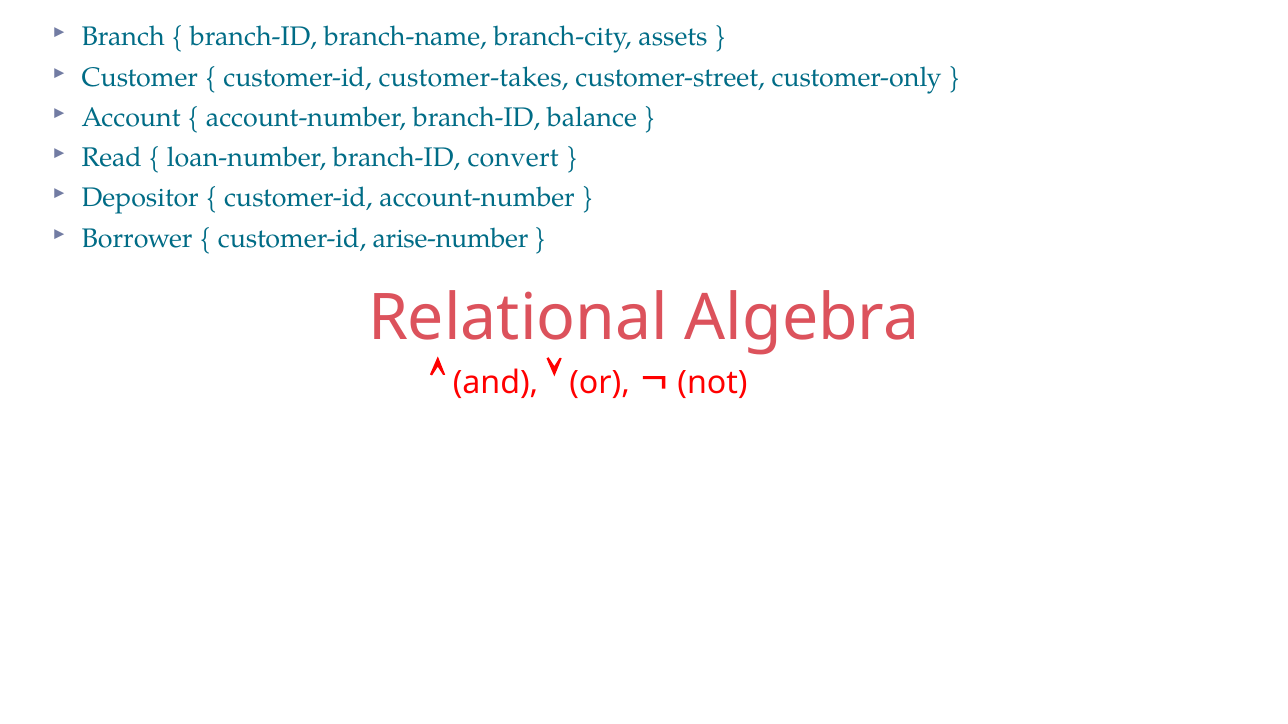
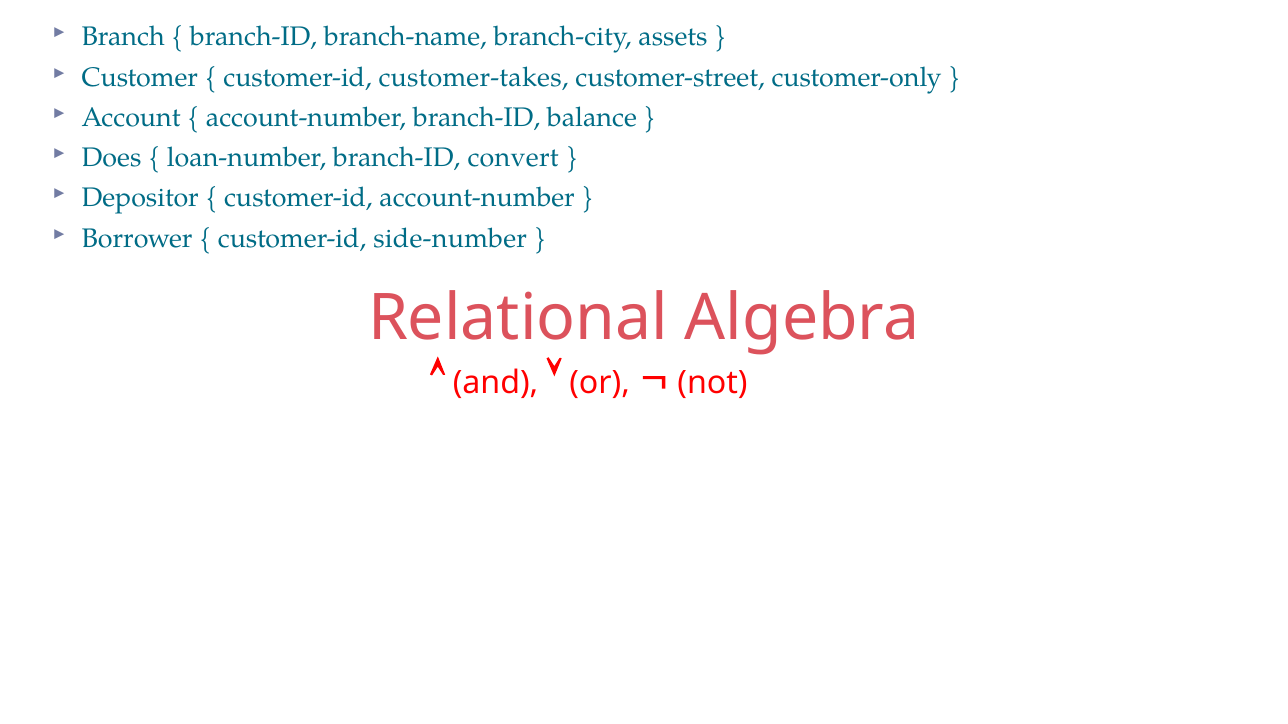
Read: Read -> Does
arise-number: arise-number -> side-number
